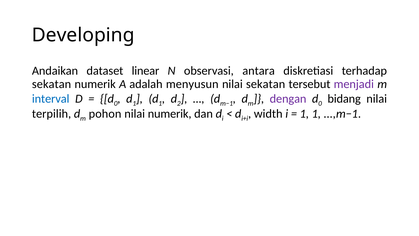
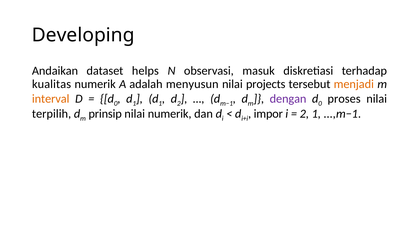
linear: linear -> helps
antara: antara -> masuk
sekatan at (52, 84): sekatan -> kualitas
nilai sekatan: sekatan -> projects
menjadi colour: purple -> orange
interval colour: blue -> orange
bidang: bidang -> proses
pohon: pohon -> prinsip
width: width -> impor
1 at (304, 114): 1 -> 2
